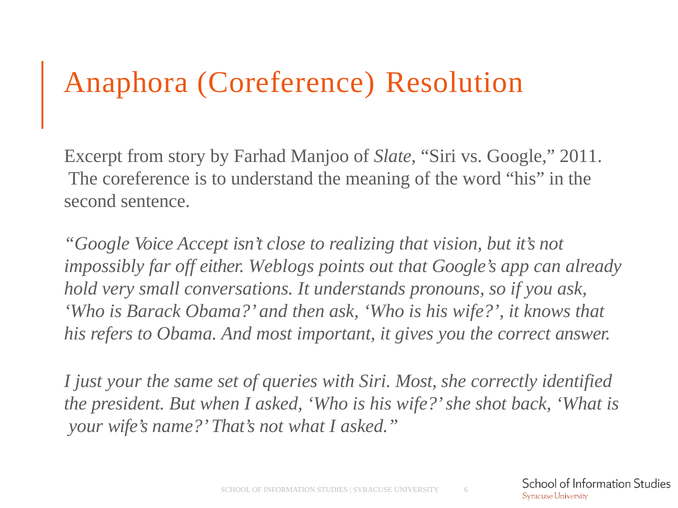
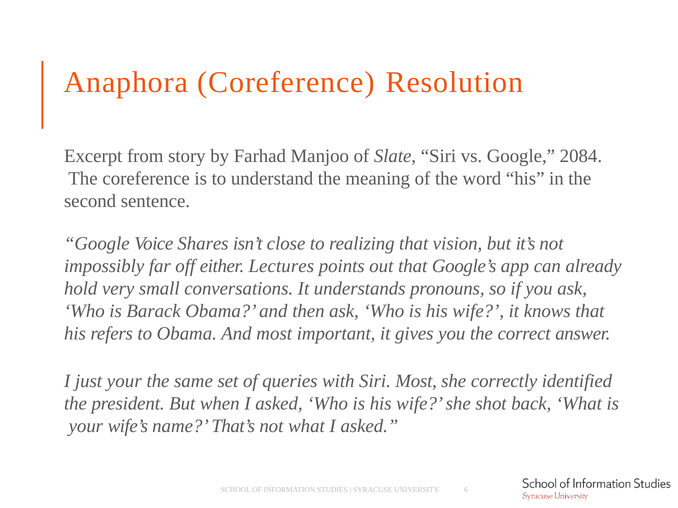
2011: 2011 -> 2084
Accept: Accept -> Shares
Weblogs: Weblogs -> Lectures
